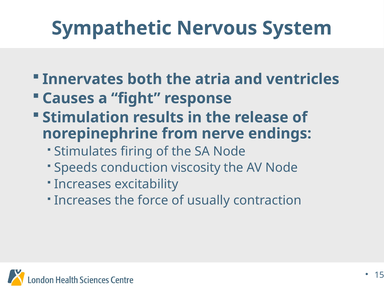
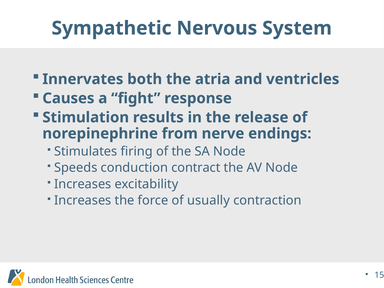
viscosity: viscosity -> contract
